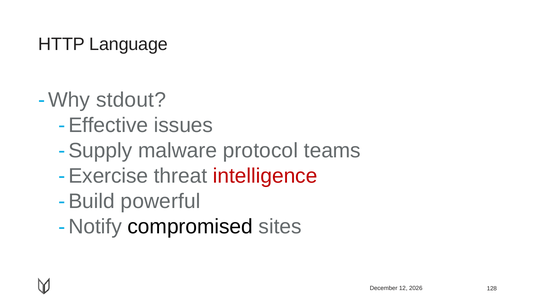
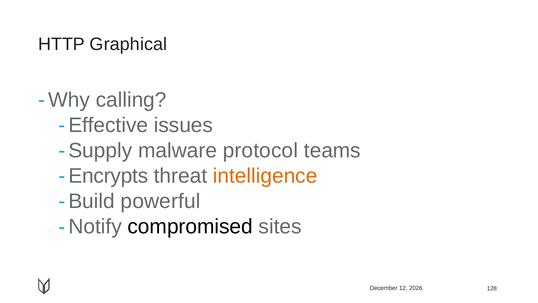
Language: Language -> Graphical
stdout: stdout -> calling
Exercise: Exercise -> Encrypts
intelligence colour: red -> orange
